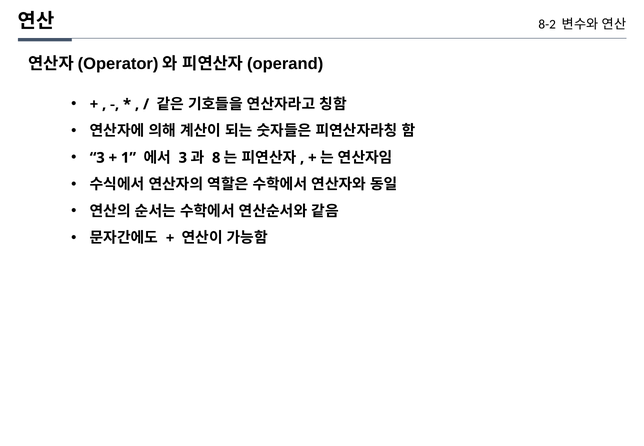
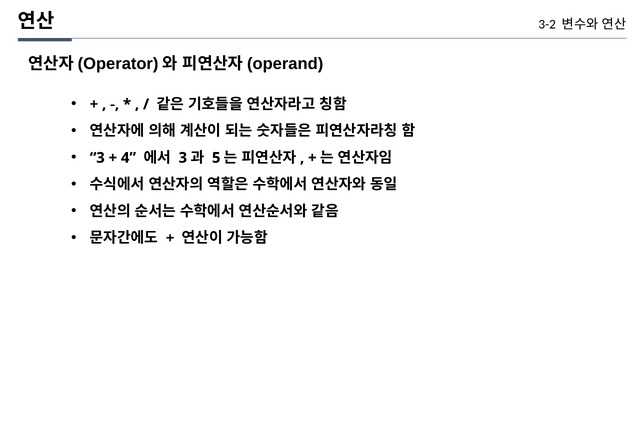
8-2: 8-2 -> 3-2
1: 1 -> 4
8: 8 -> 5
